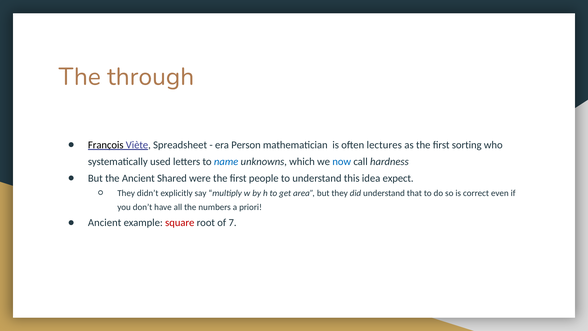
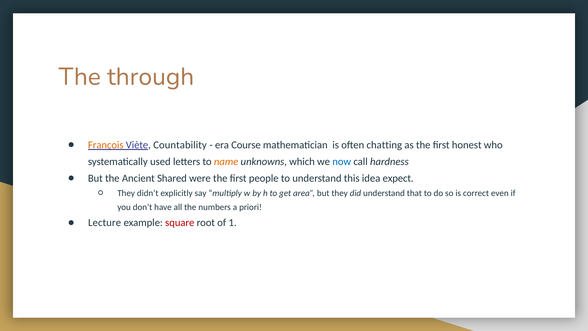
François colour: black -> orange
Spreadsheet: Spreadsheet -> Countability
Person: Person -> Course
lectures: lectures -> chatting
sorting: sorting -> honest
name colour: blue -> orange
Ancient at (105, 223): Ancient -> Lecture
7: 7 -> 1
